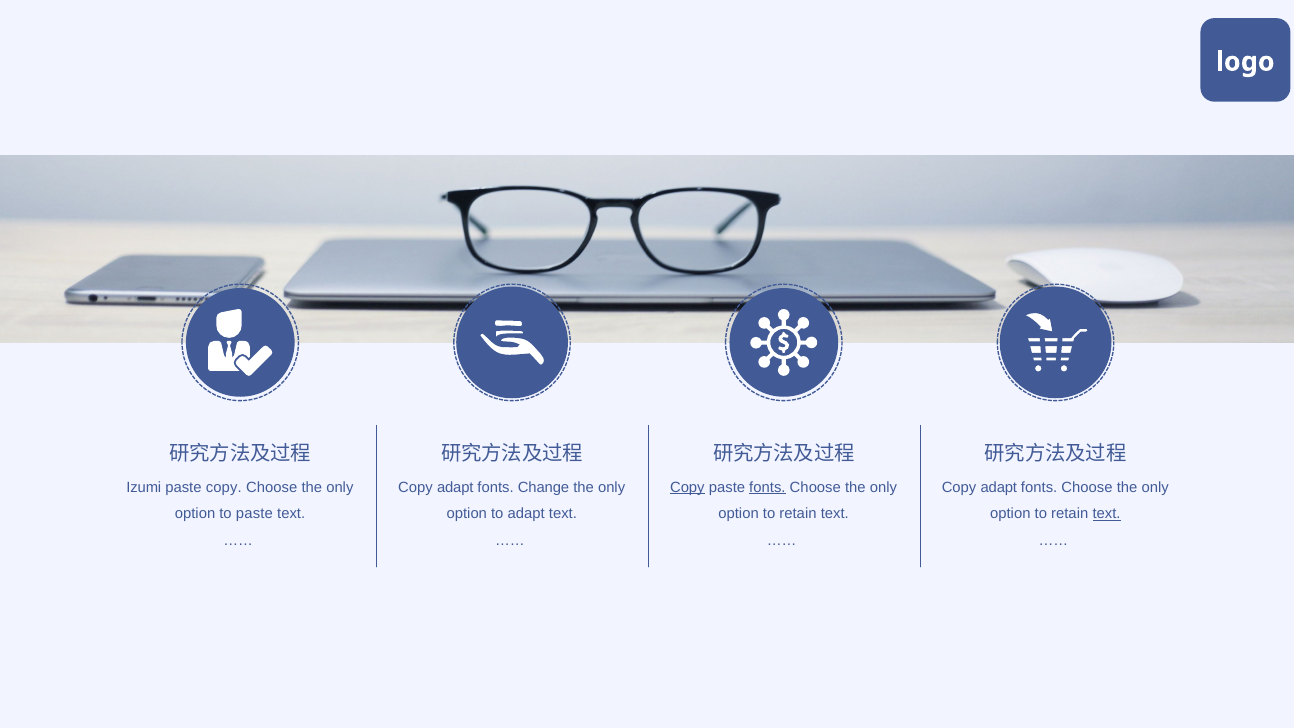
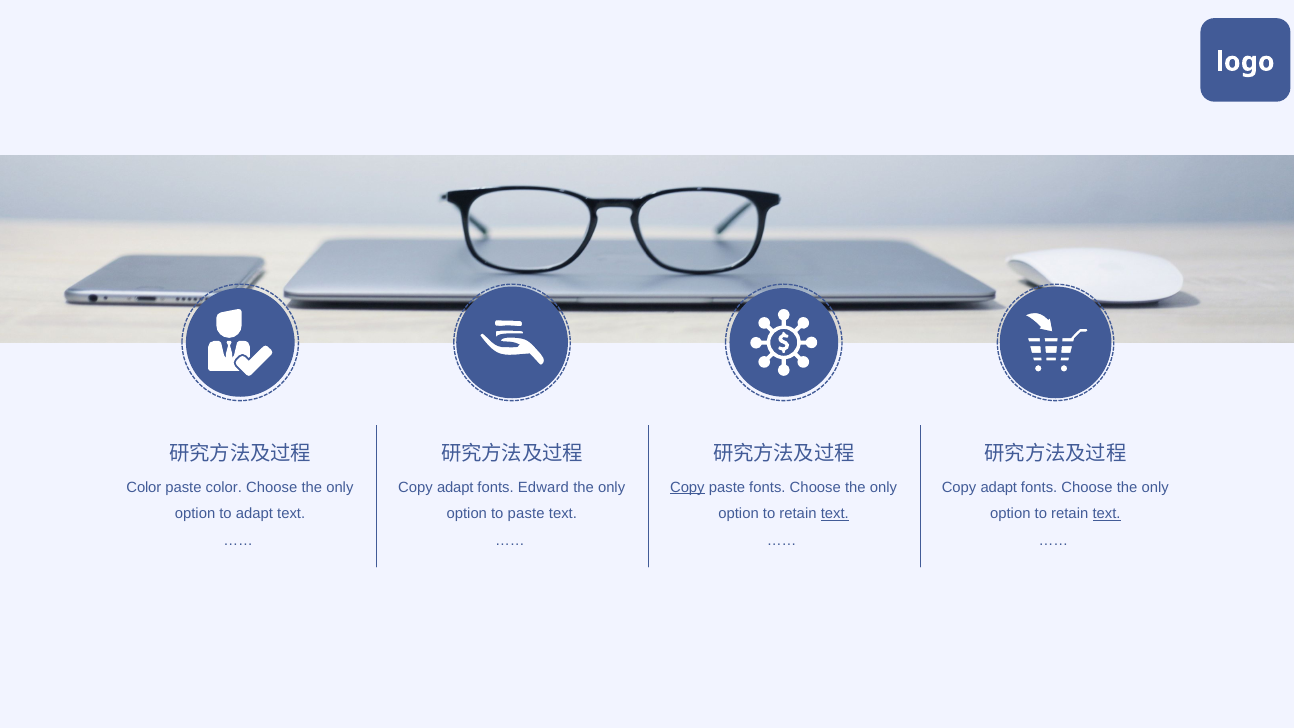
Izumi at (144, 487): Izumi -> Color
paste copy: copy -> color
Change: Change -> Edward
fonts at (767, 487) underline: present -> none
to paste: paste -> adapt
to adapt: adapt -> paste
text at (835, 514) underline: none -> present
